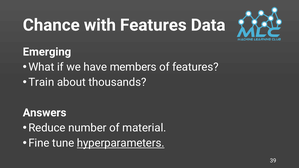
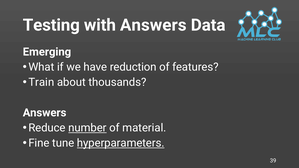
Chance: Chance -> Testing
with Features: Features -> Answers
members: members -> reduction
number underline: none -> present
